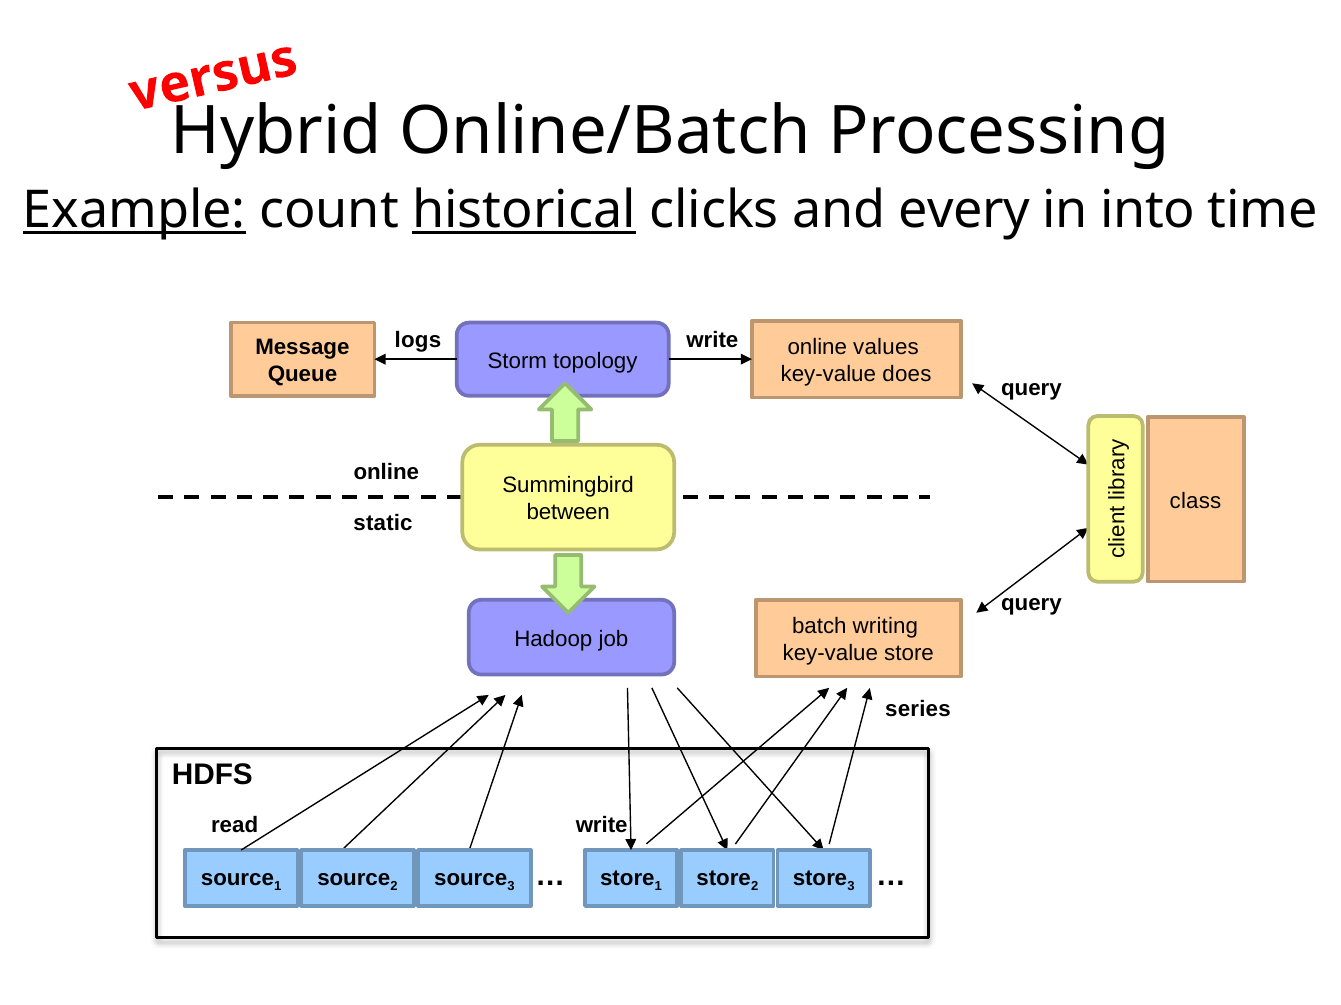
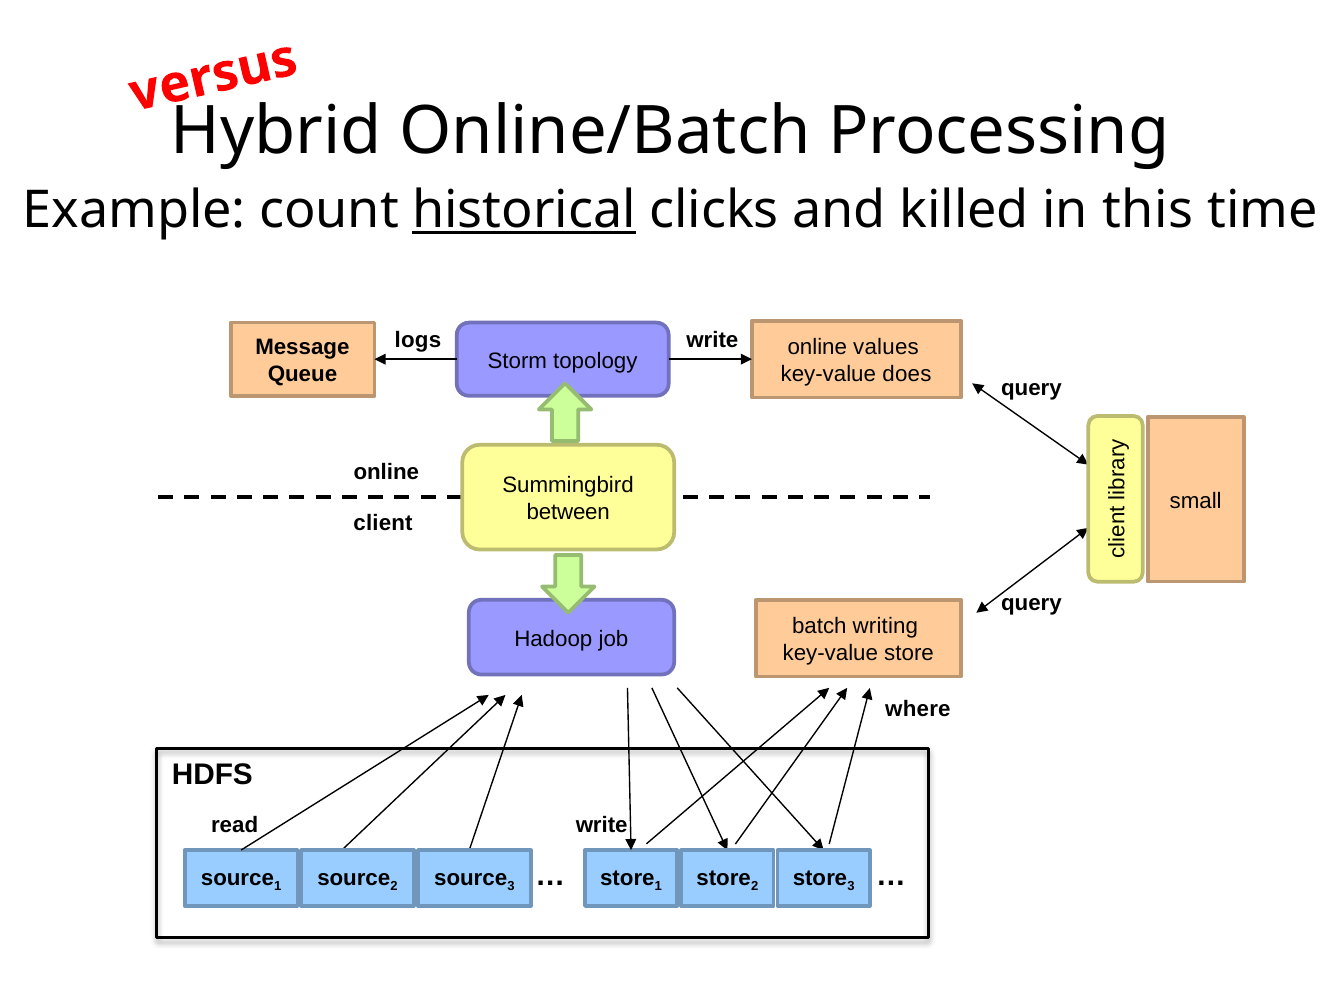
Example underline: present -> none
every: every -> killed
into: into -> this
class: class -> small
static: static -> client
series: series -> where
